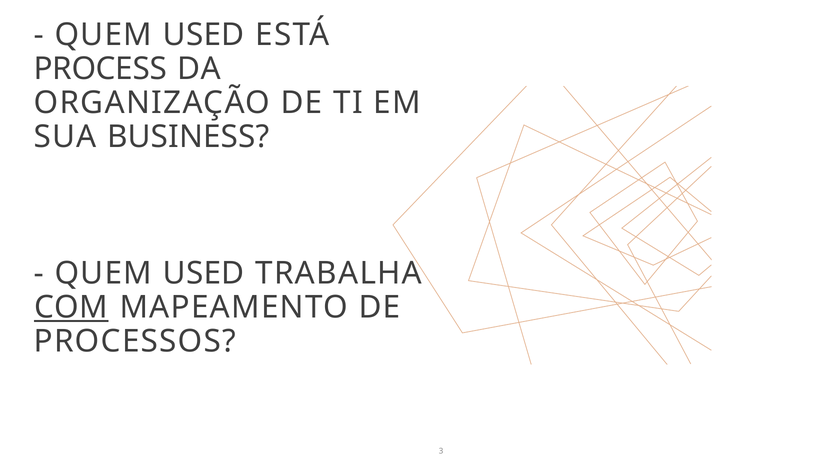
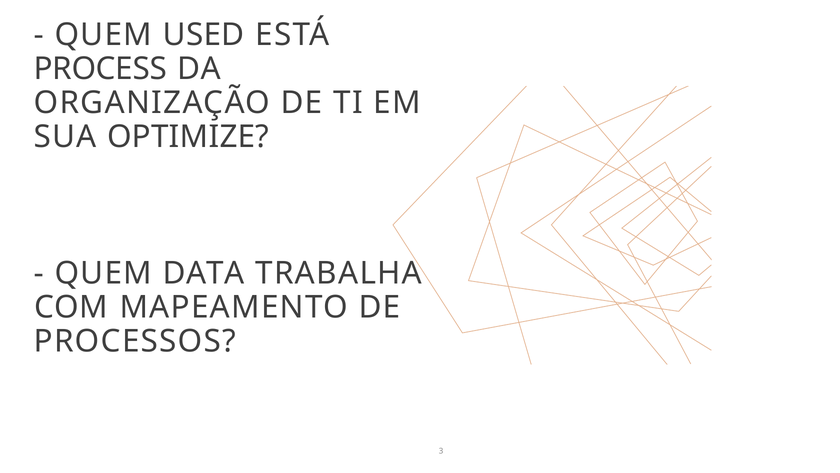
BUSINESS: BUSINESS -> OPTIMIZE
USED at (204, 273): USED -> DATA
COM underline: present -> none
